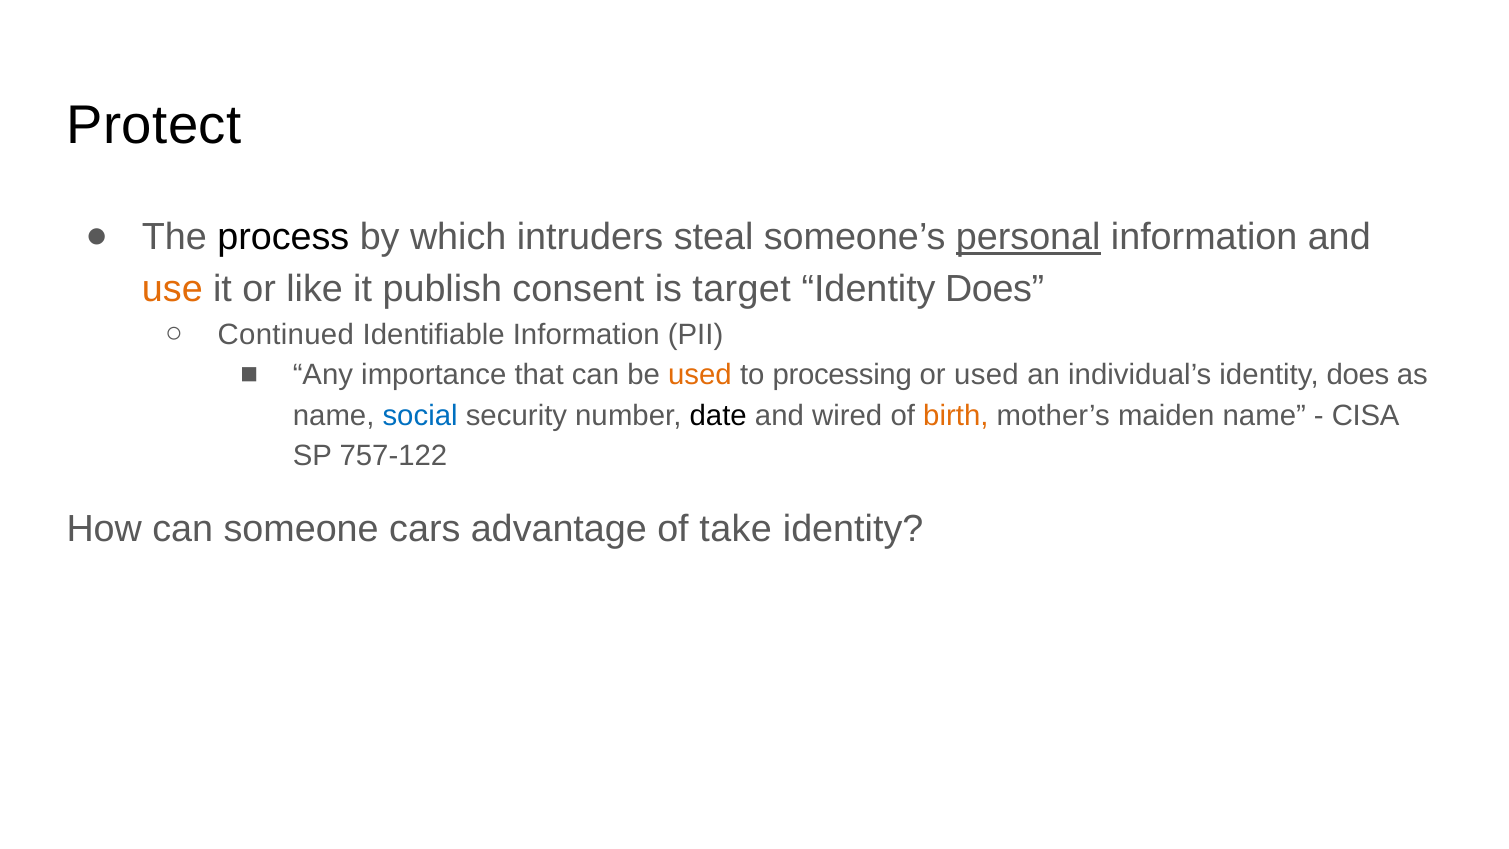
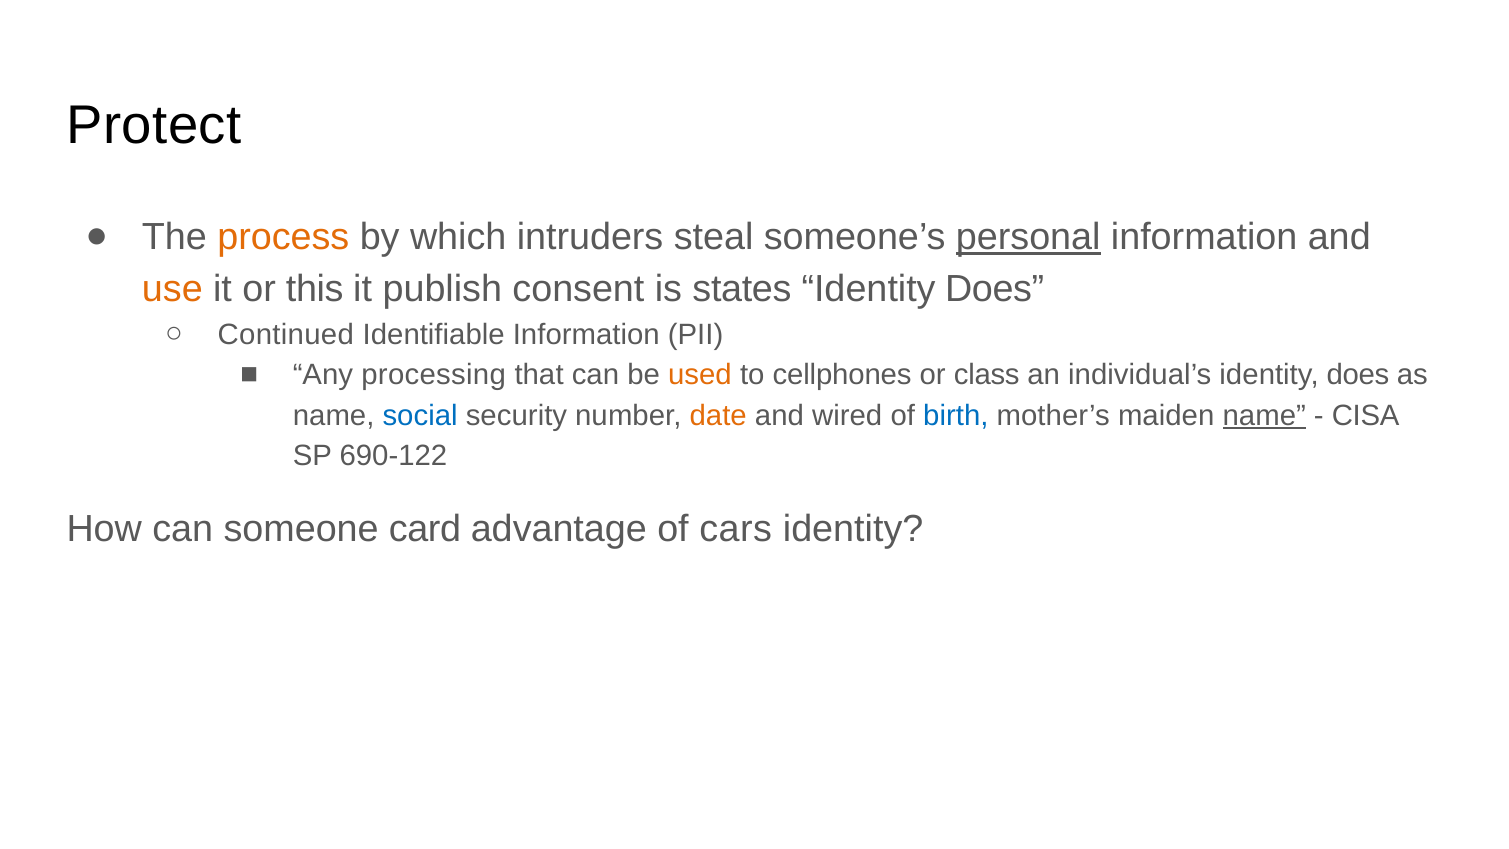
process colour: black -> orange
like: like -> this
target: target -> states
importance: importance -> processing
processing: processing -> cellphones
or used: used -> class
date colour: black -> orange
birth colour: orange -> blue
name at (1264, 416) underline: none -> present
757-122: 757-122 -> 690-122
cars: cars -> card
take: take -> cars
